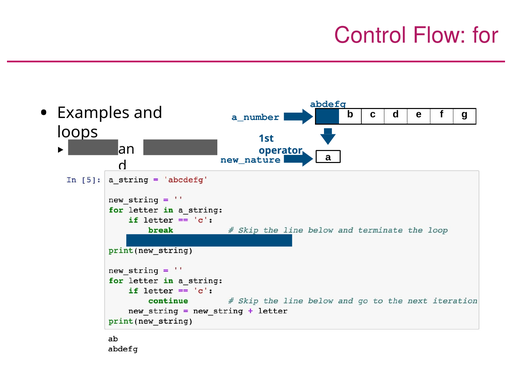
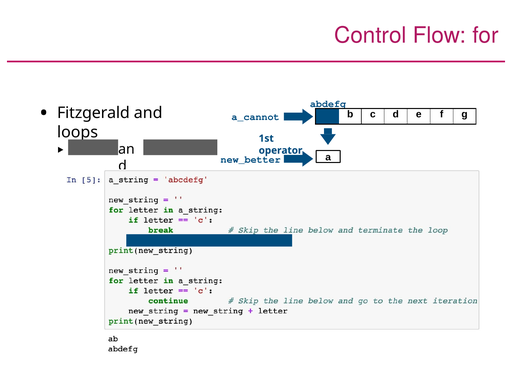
Examples: Examples -> Fitzgerald
a_number: a_number -> a_cannot
new_nature: new_nature -> new_better
